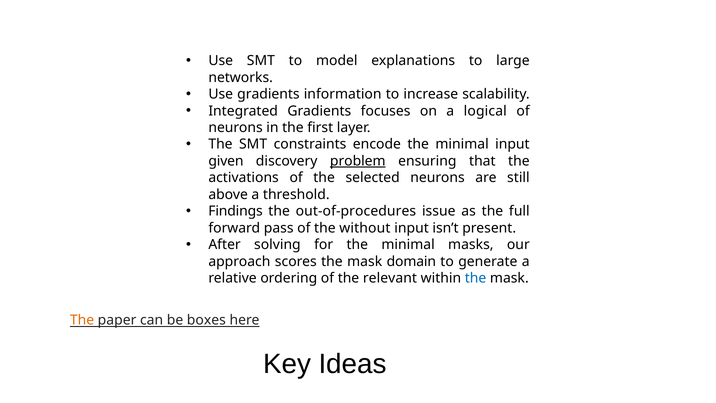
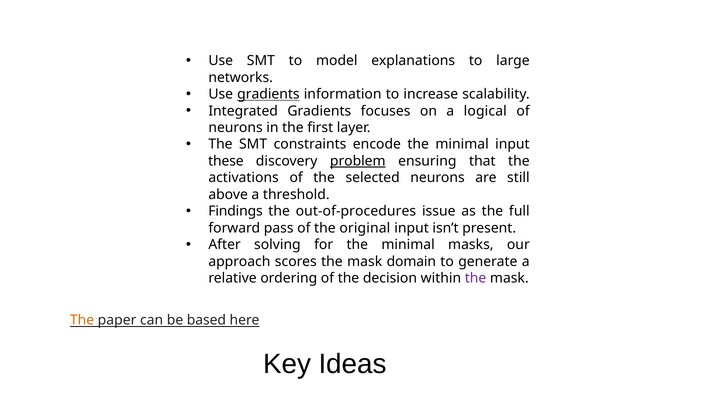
gradients at (268, 94) underline: none -> present
given: given -> these
without: without -> original
relevant: relevant -> decision
the at (476, 278) colour: blue -> purple
boxes: boxes -> based
